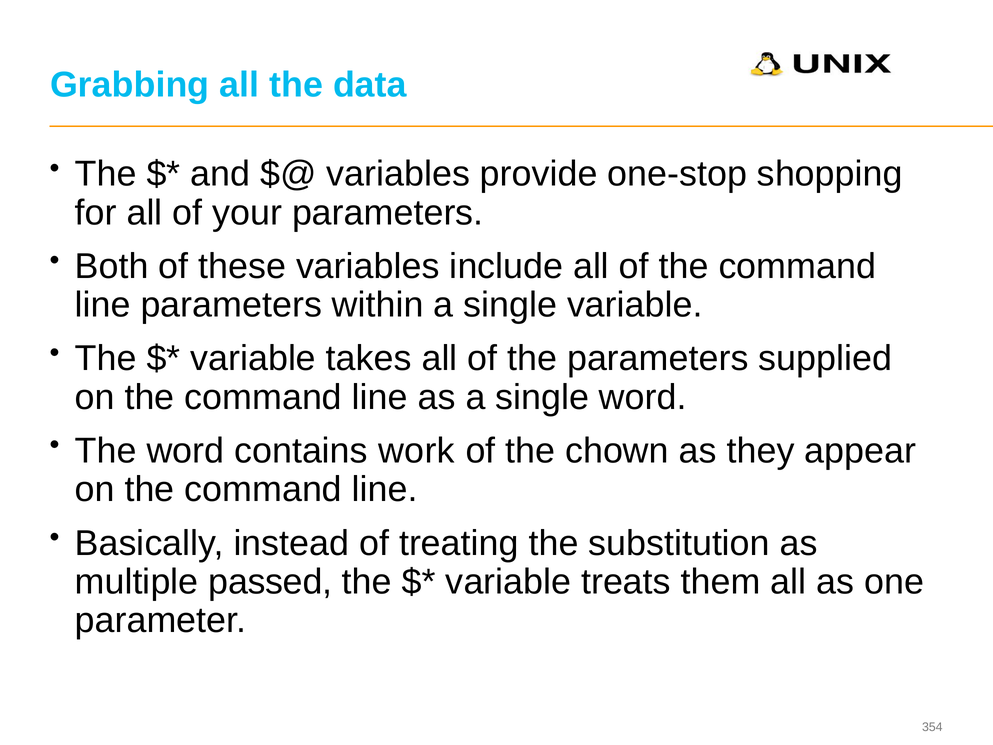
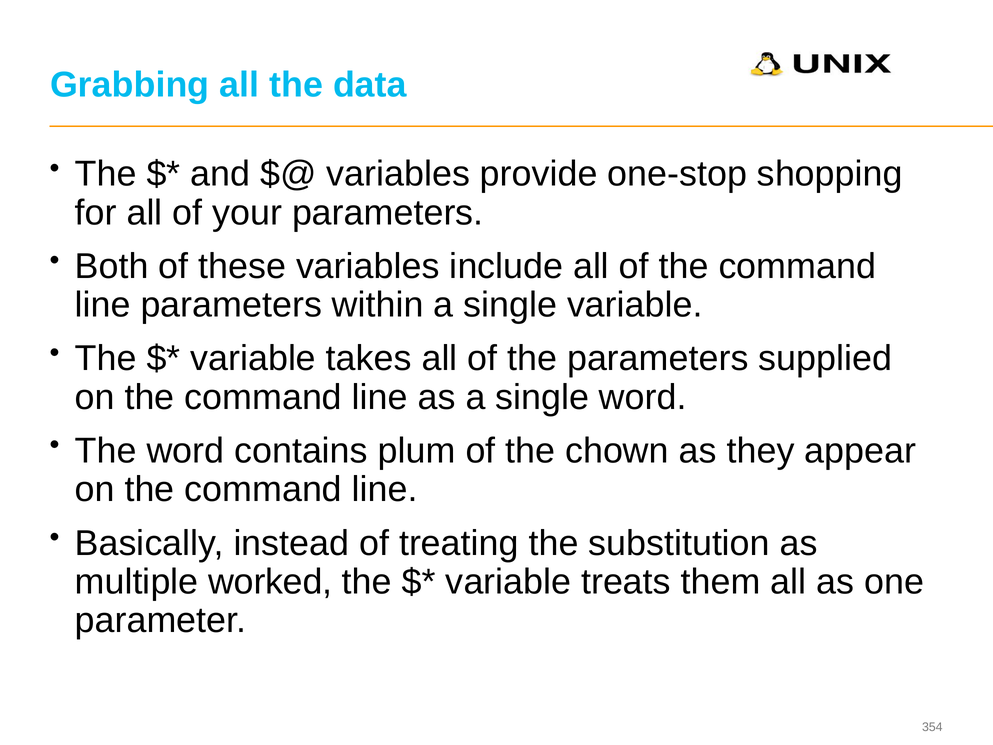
work: work -> plum
passed: passed -> worked
